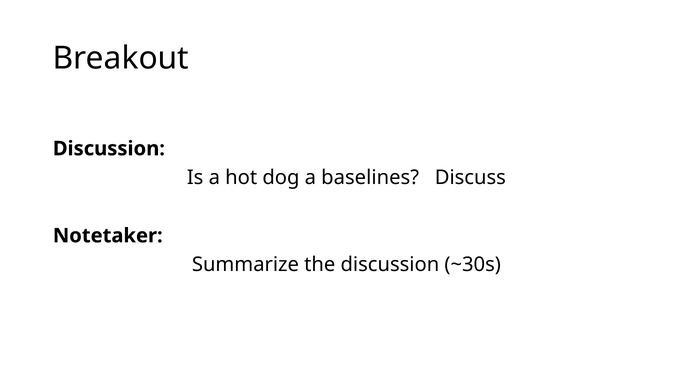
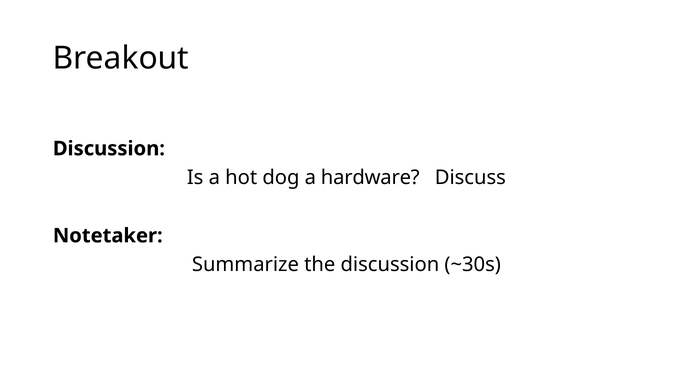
baselines: baselines -> hardware
